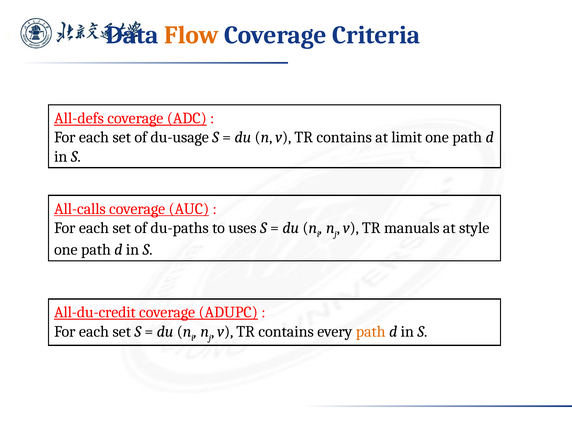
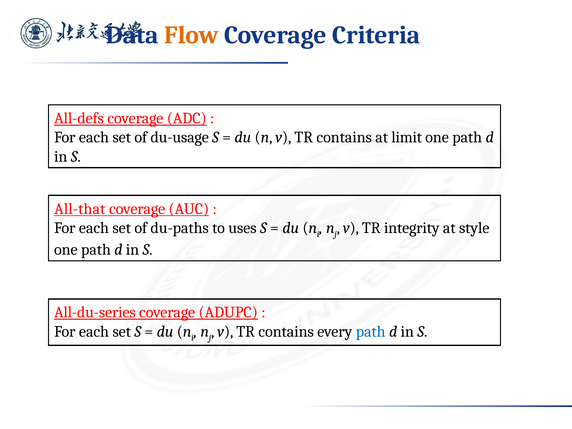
All-calls: All-calls -> All-that
manuals: manuals -> integrity
All-du-credit: All-du-credit -> All-du-series
path at (371, 331) colour: orange -> blue
